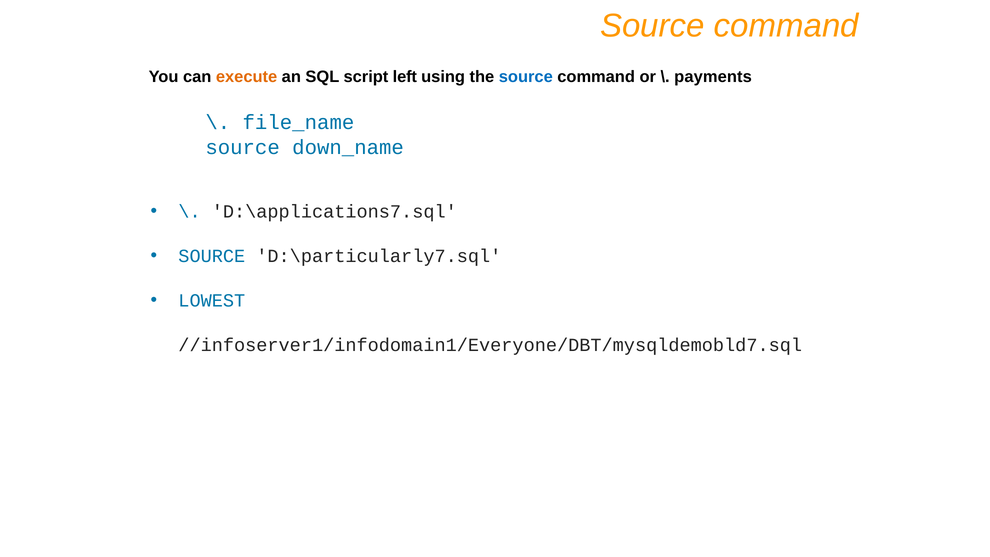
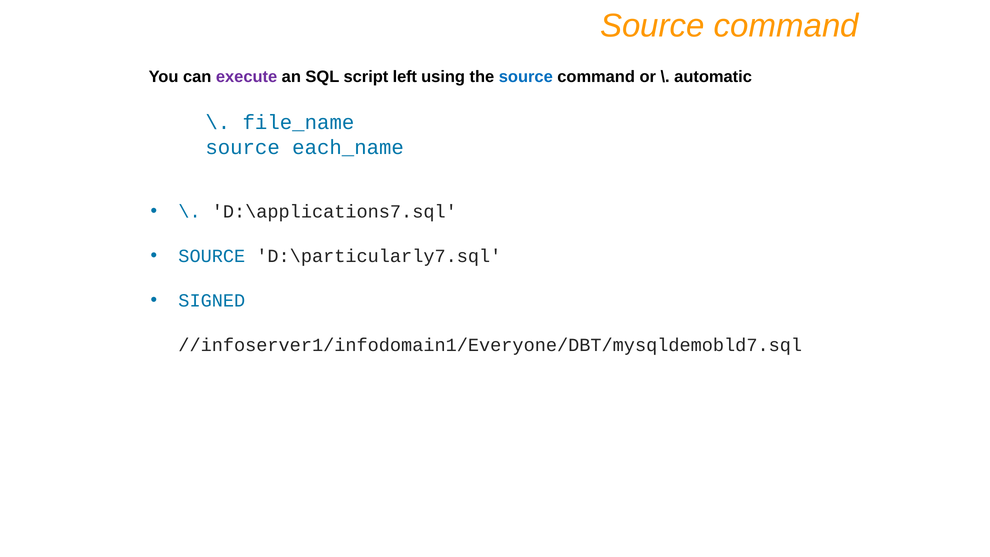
execute colour: orange -> purple
payments: payments -> automatic
down_name: down_name -> each_name
LOWEST: LOWEST -> SIGNED
